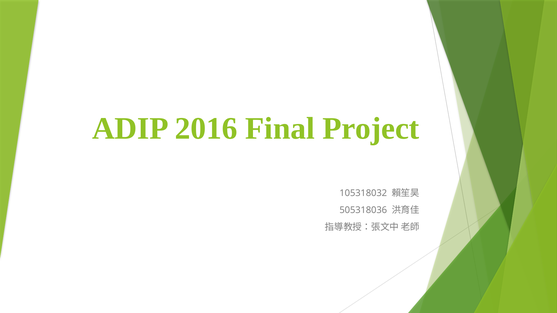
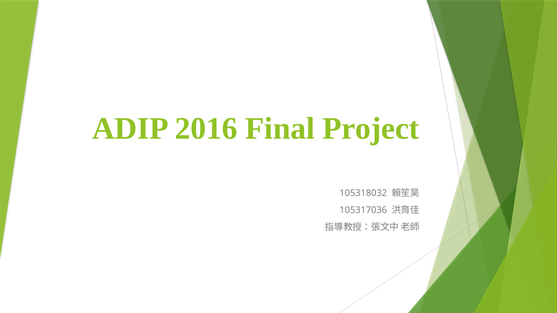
505318036: 505318036 -> 105317036
